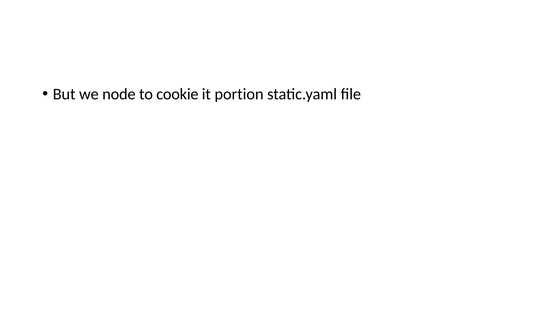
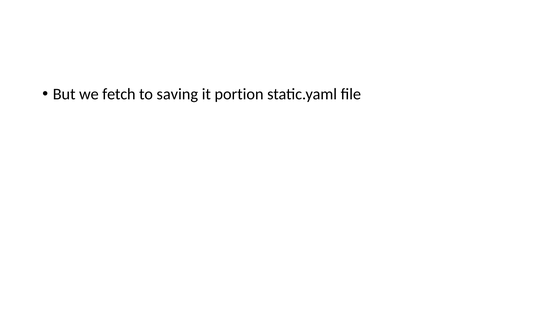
node: node -> fetch
cookie: cookie -> saving
